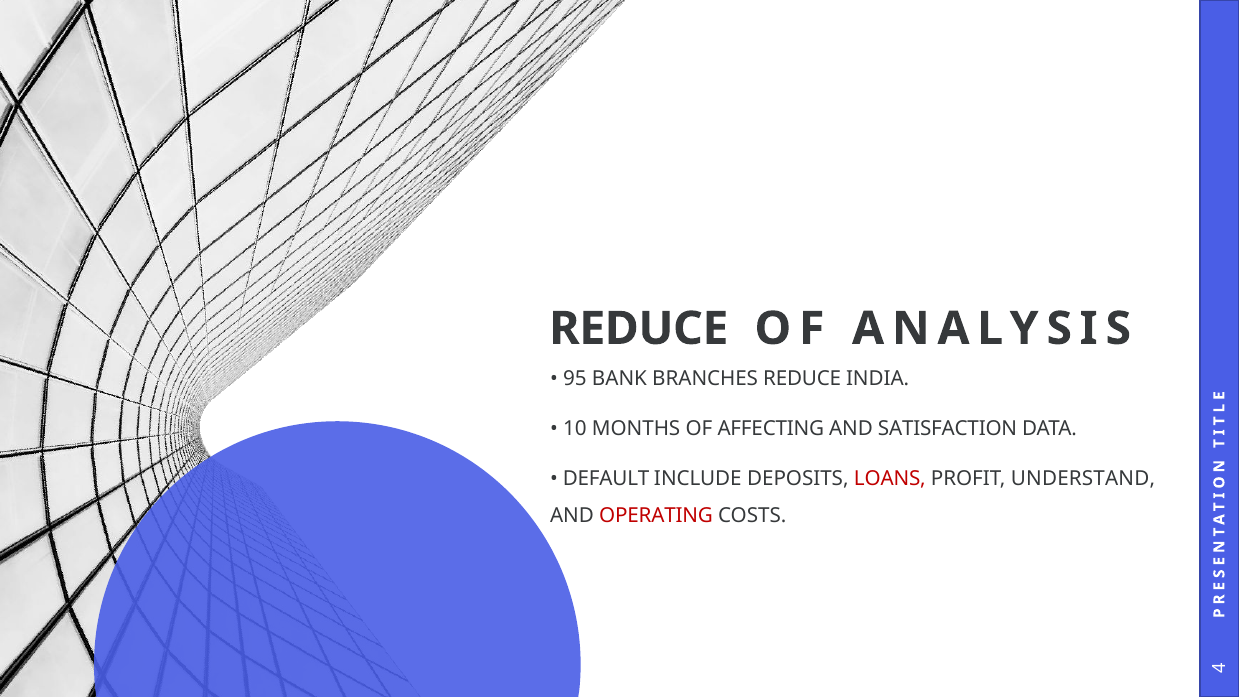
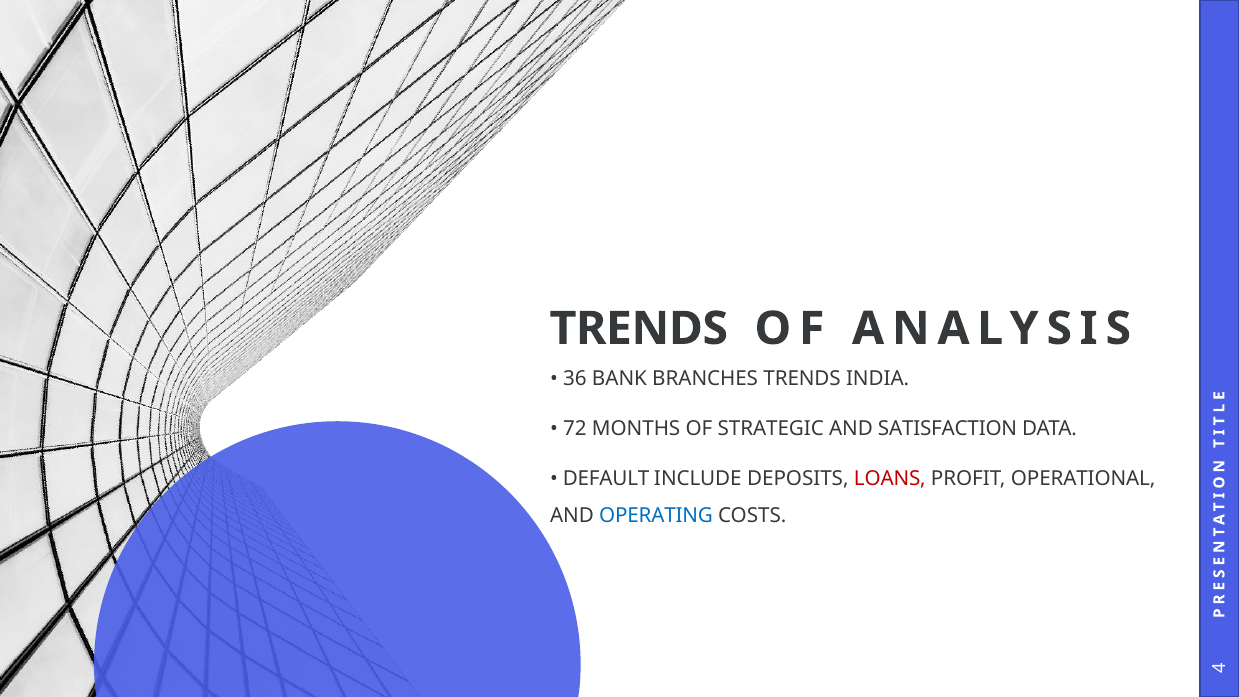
REDUCE at (639, 329): REDUCE -> TRENDS
95: 95 -> 36
BRANCHES REDUCE: REDUCE -> TRENDS
10: 10 -> 72
AFFECTING: AFFECTING -> STRATEGIC
UNDERSTAND: UNDERSTAND -> OPERATIONAL
OPERATING colour: red -> blue
